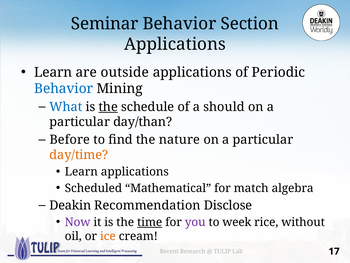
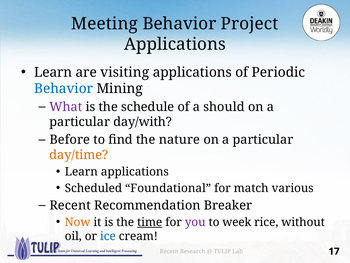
Seminar: Seminar -> Meeting
Section: Section -> Project
outside: outside -> visiting
What colour: blue -> purple
the at (108, 107) underline: present -> none
day/than: day/than -> day/with
Mathematical: Mathematical -> Foundational
algebra: algebra -> various
Deakin at (70, 205): Deakin -> Recent
Disclose: Disclose -> Breaker
Now colour: purple -> orange
ice colour: orange -> blue
